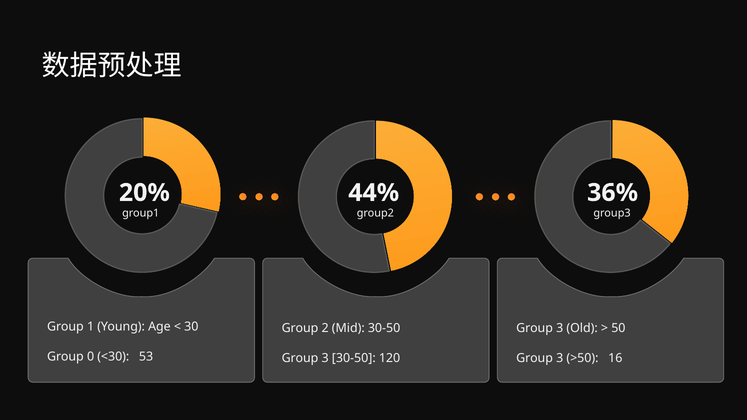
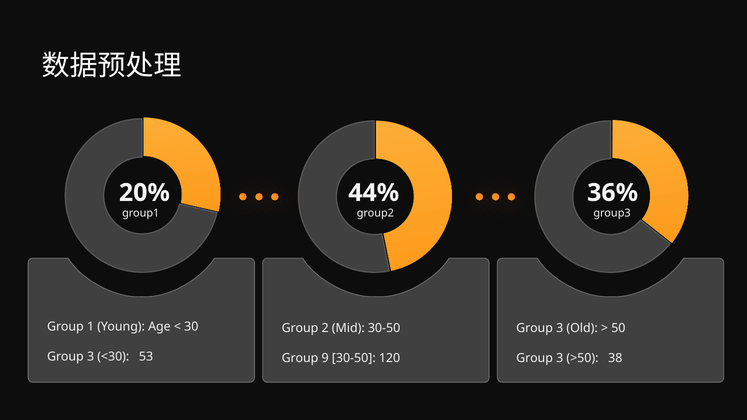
0 at (91, 357): 0 -> 3
3 at (325, 358): 3 -> 9
16: 16 -> 38
